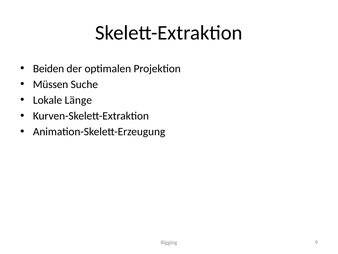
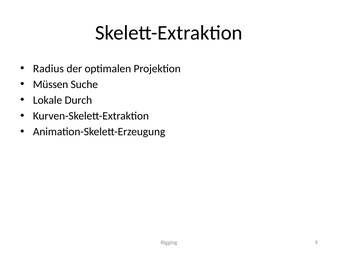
Beiden: Beiden -> Radius
Länge: Länge -> Durch
